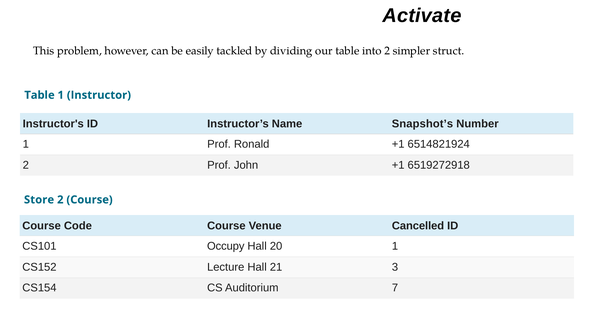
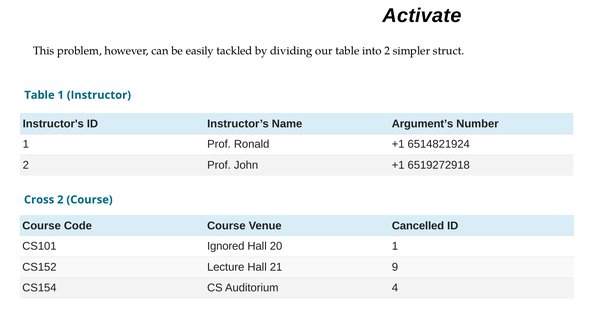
Snapshot’s: Snapshot’s -> Argument’s
Store: Store -> Cross
Occupy: Occupy -> Ignored
3: 3 -> 9
7: 7 -> 4
